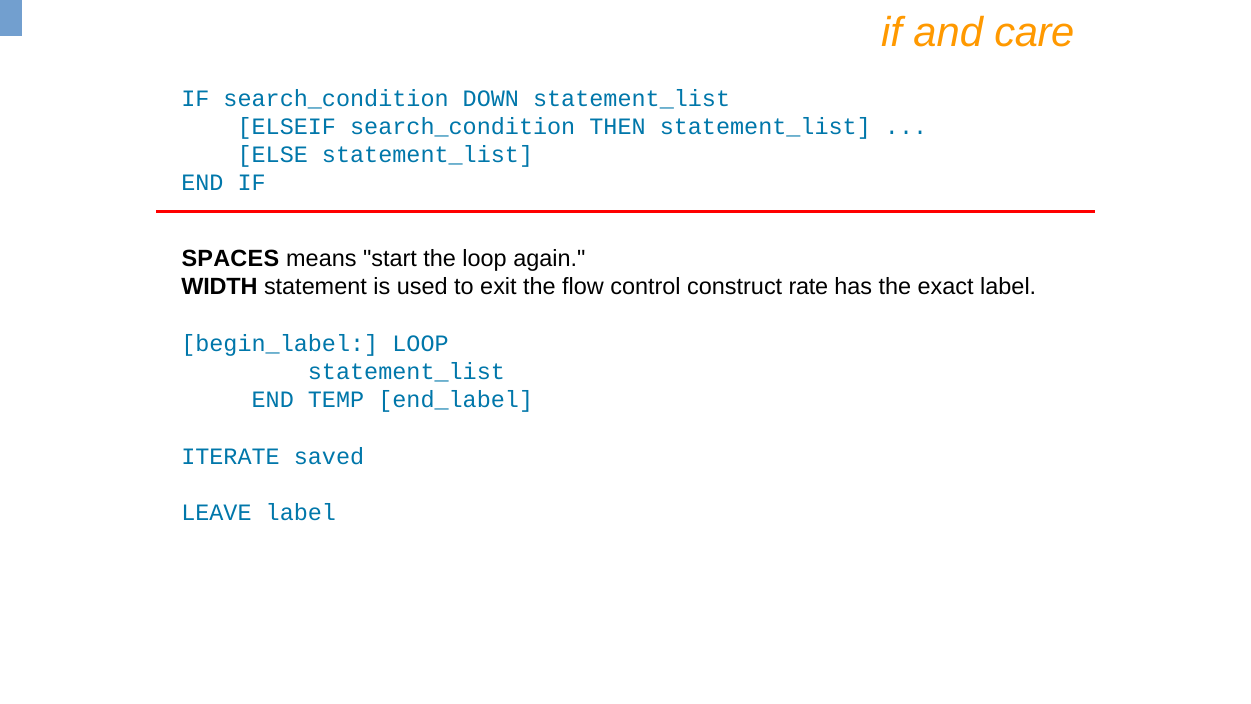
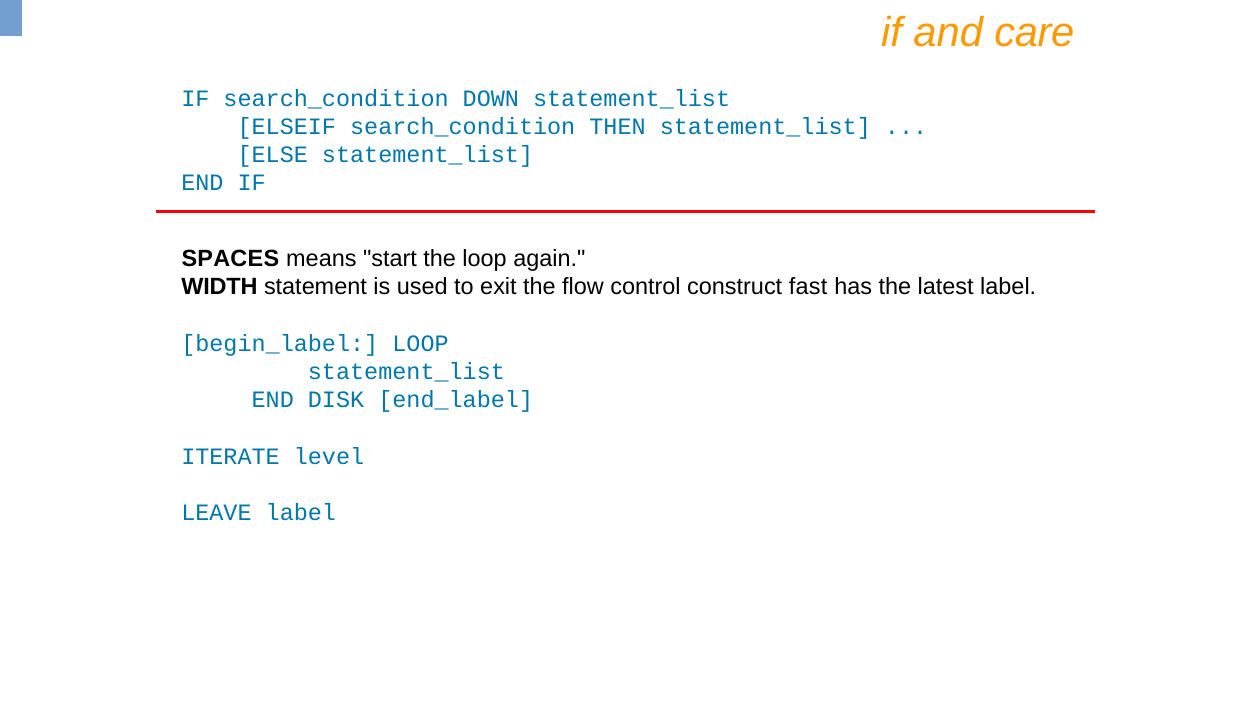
rate: rate -> fast
exact: exact -> latest
TEMP: TEMP -> DISK
saved: saved -> level
